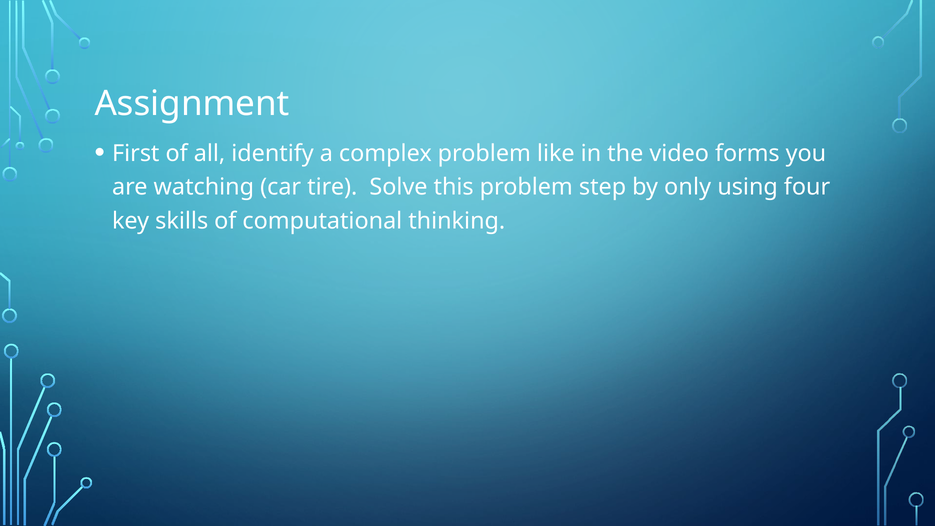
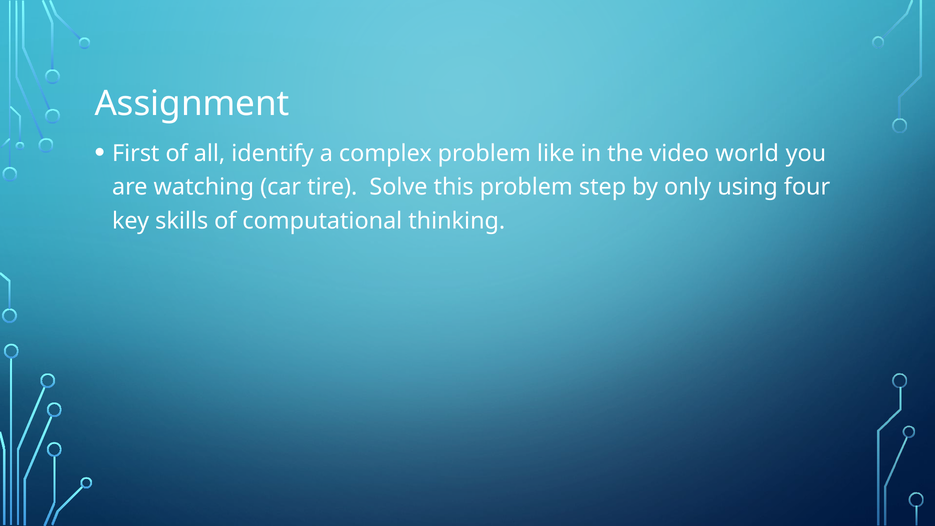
forms: forms -> world
